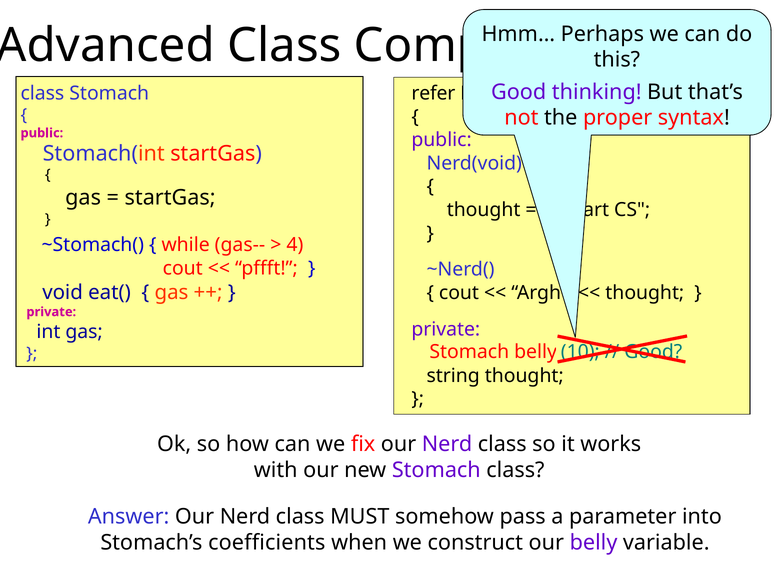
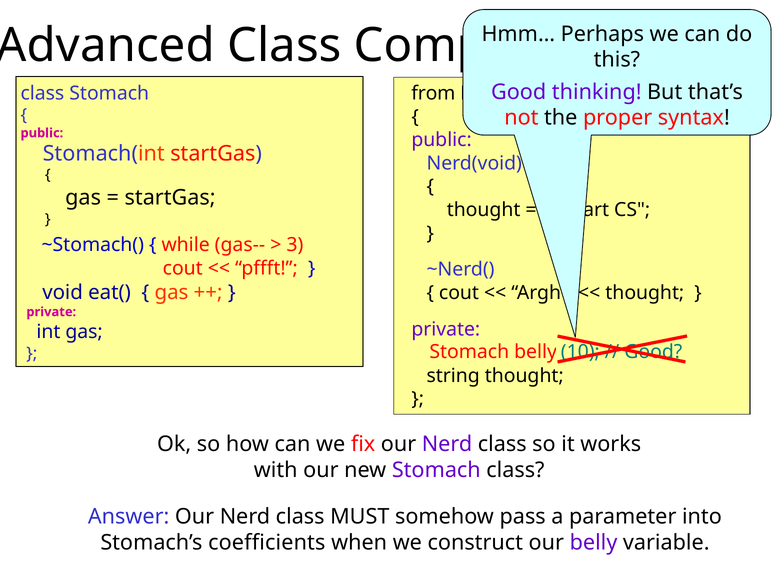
refer: refer -> from
4: 4 -> 3
